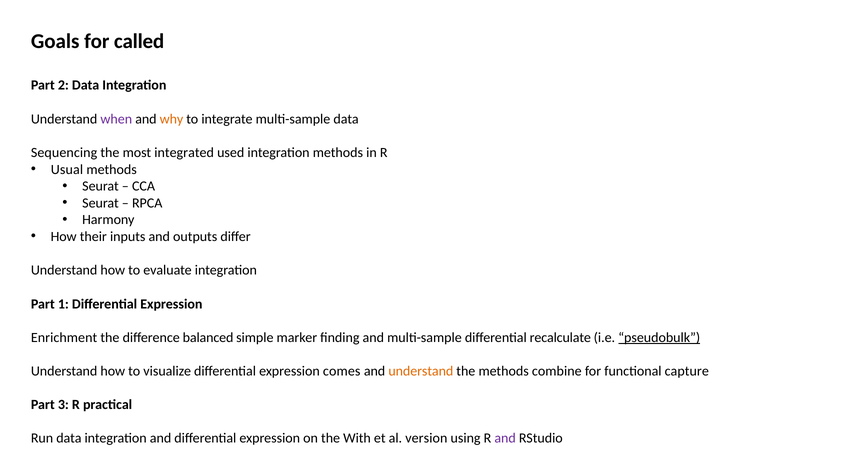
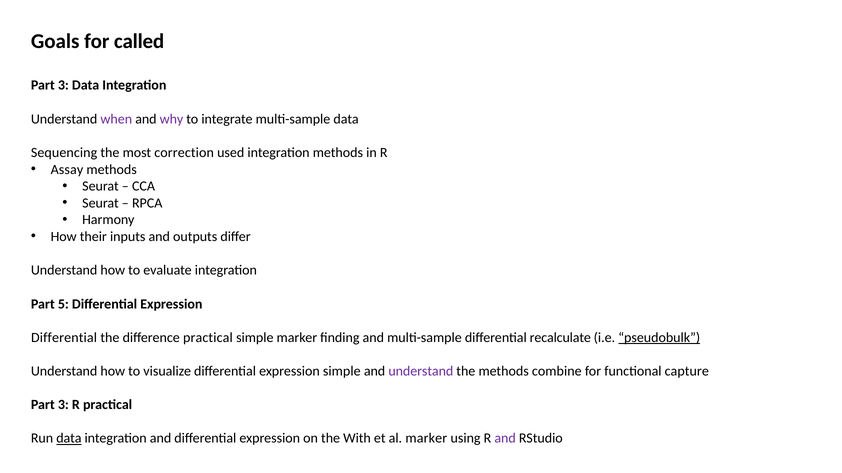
2 at (63, 85): 2 -> 3
why colour: orange -> purple
integrated: integrated -> correction
Usual: Usual -> Assay
1: 1 -> 5
Enrichment at (64, 338): Enrichment -> Differential
difference balanced: balanced -> practical
expression comes: comes -> simple
understand at (421, 372) colour: orange -> purple
data at (69, 439) underline: none -> present
al version: version -> marker
